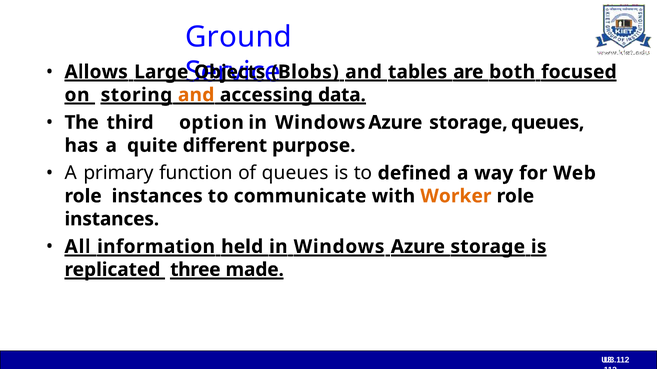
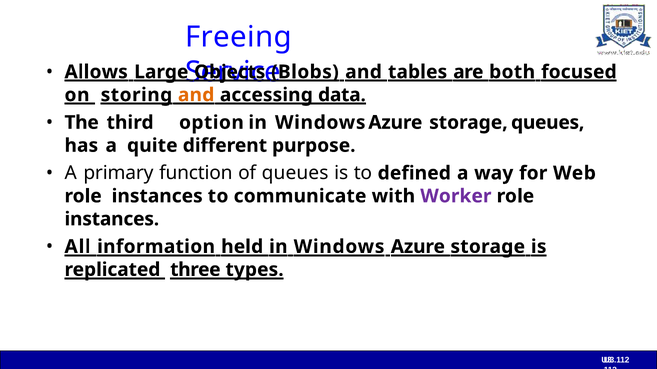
Ground: Ground -> Freeing
Worker colour: orange -> purple
made: made -> types
